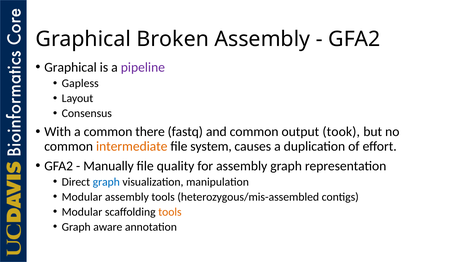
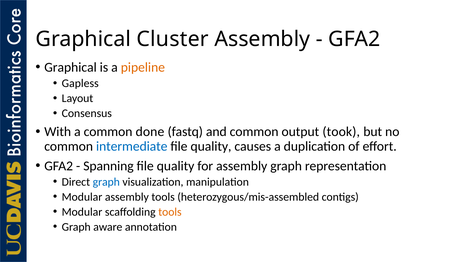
Broken: Broken -> Cluster
pipeline colour: purple -> orange
there: there -> done
intermediate colour: orange -> blue
system at (211, 146): system -> quality
Manually: Manually -> Spanning
